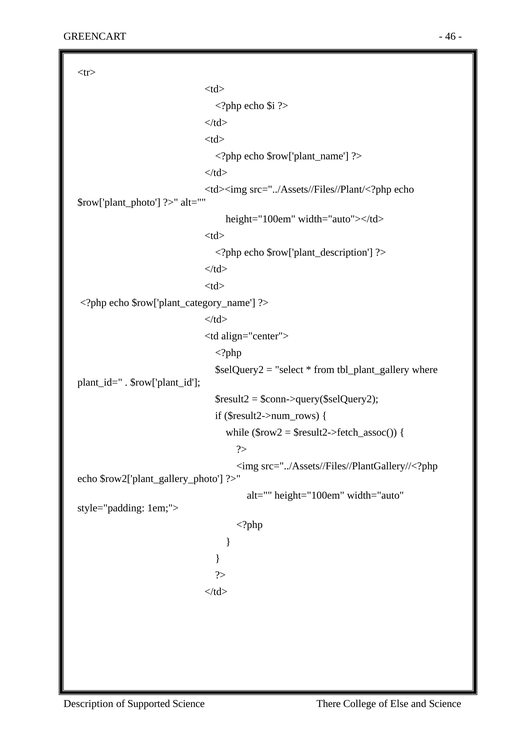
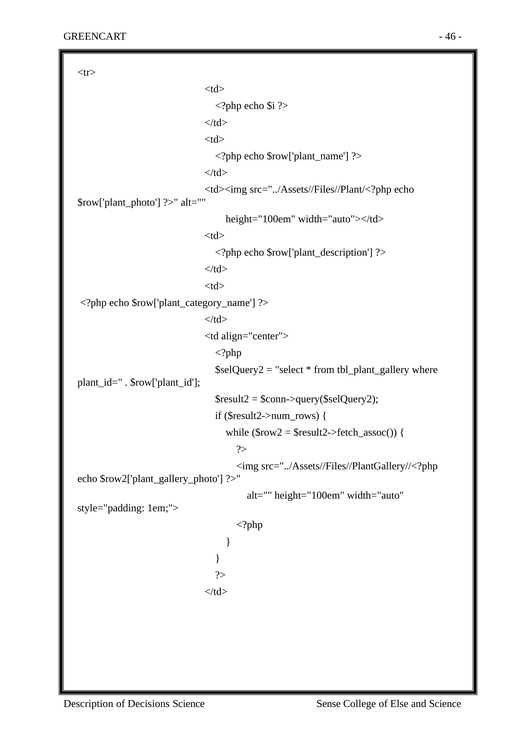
Supported: Supported -> Decisions
There: There -> Sense
